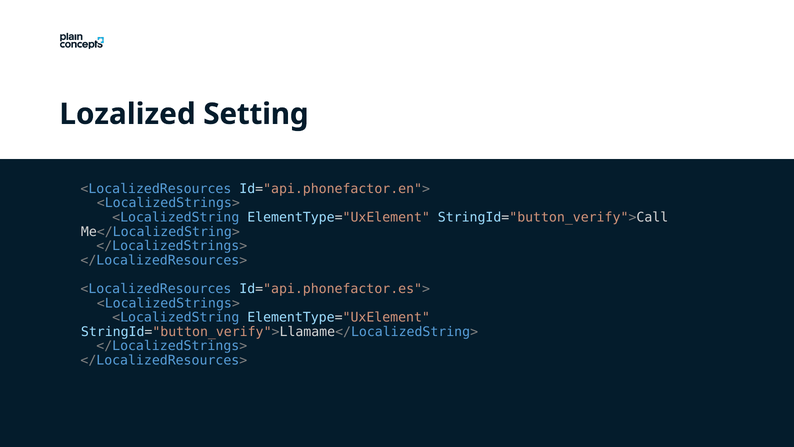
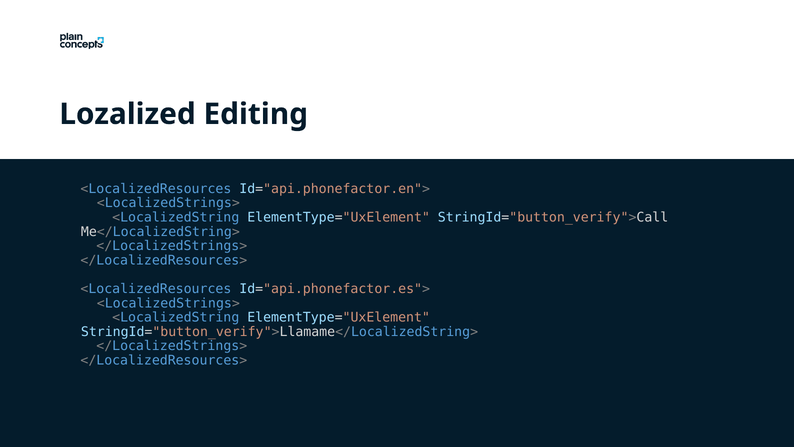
Setting: Setting -> Editing
